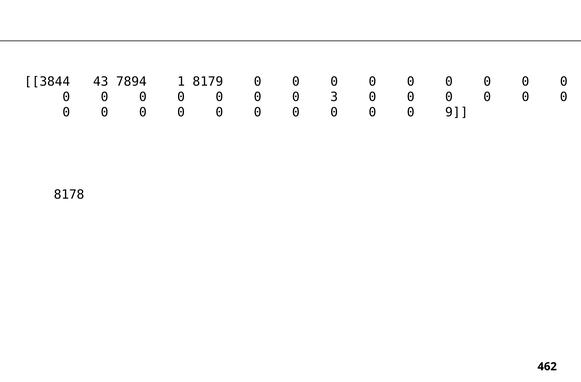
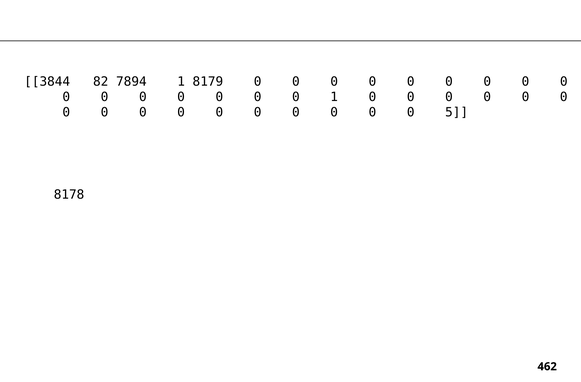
43: 43 -> 82
0 3: 3 -> 1
9: 9 -> 5
